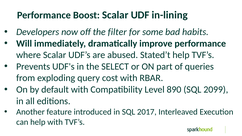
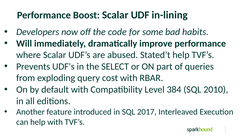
filter: filter -> code
890: 890 -> 384
2099: 2099 -> 2010
